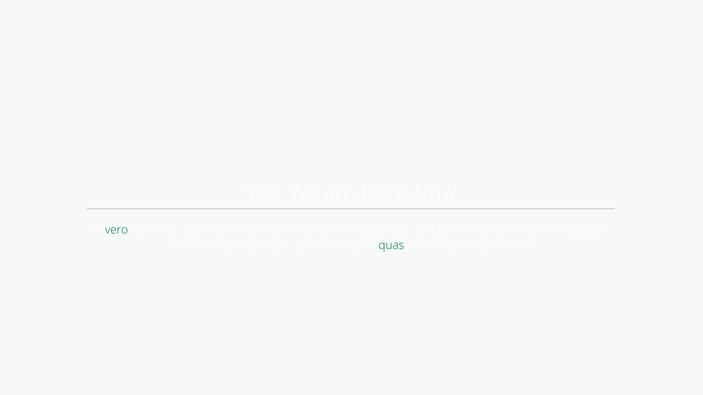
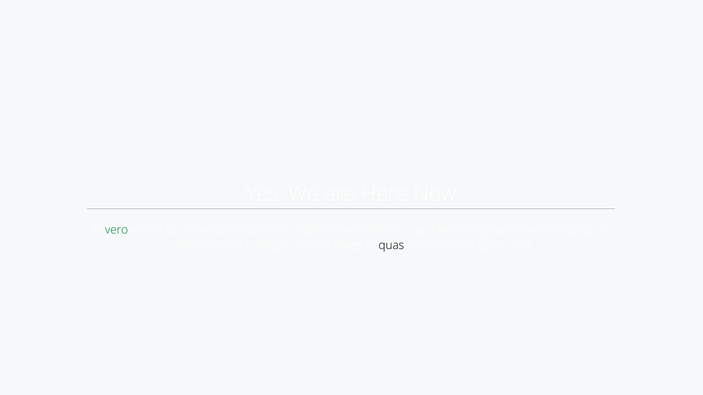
quas colour: green -> black
